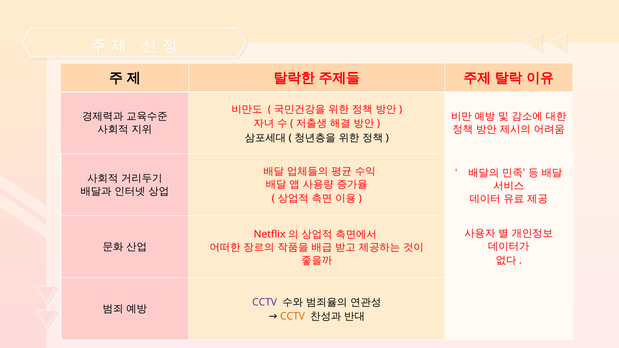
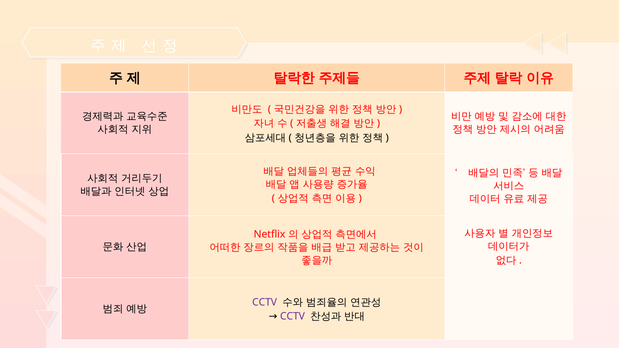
CCTV at (292, 316) colour: orange -> purple
